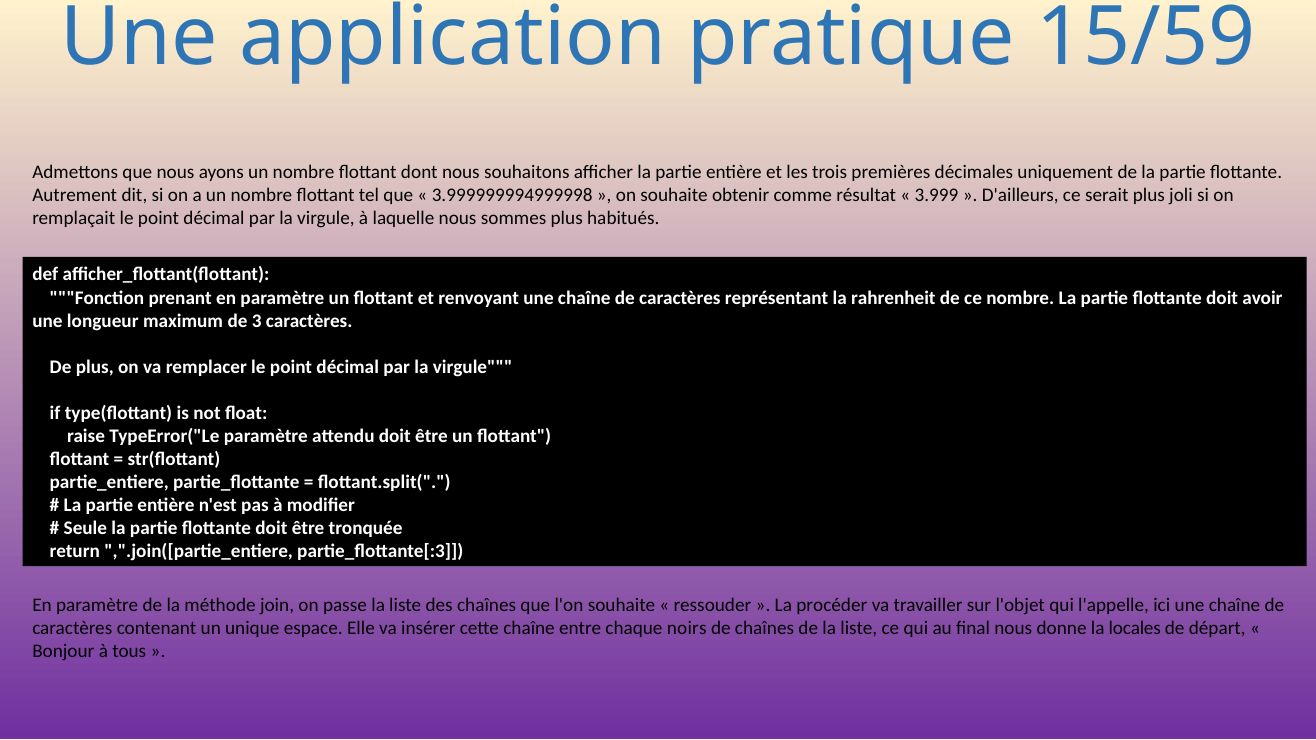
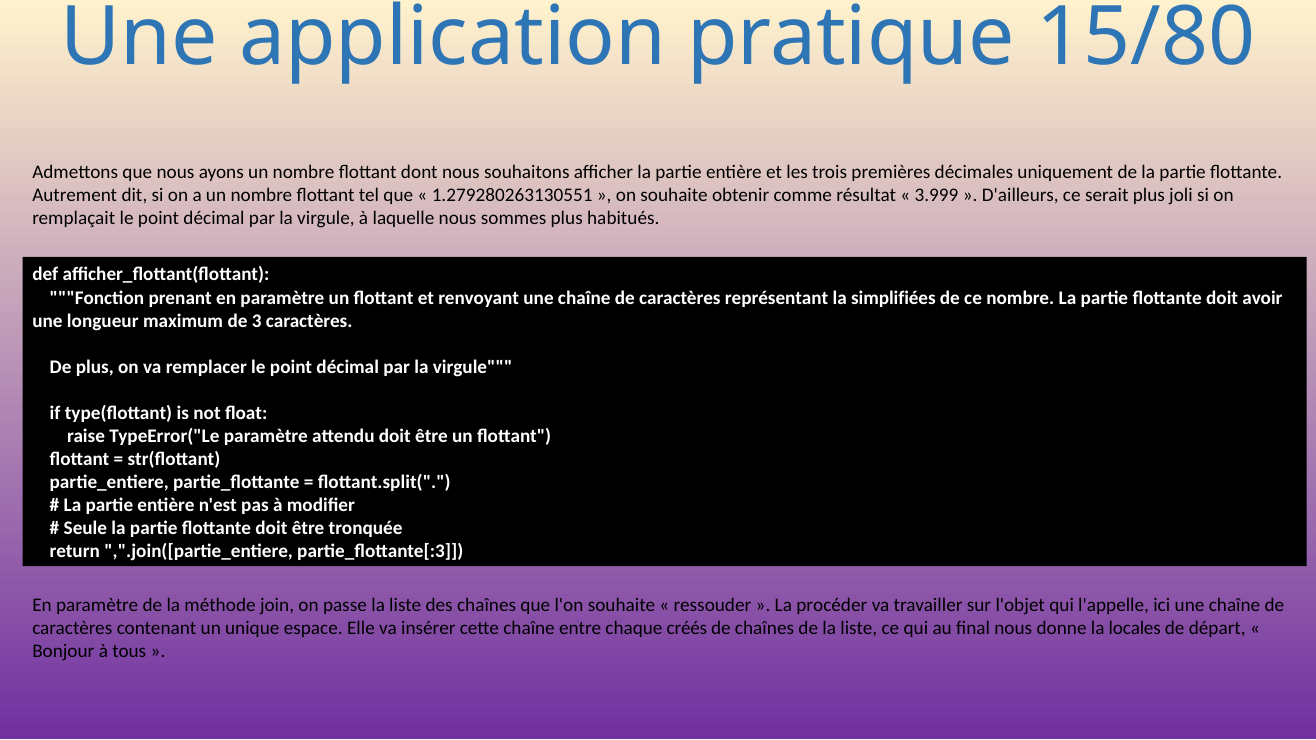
15/59: 15/59 -> 15/80
3.999999994999998: 3.999999994999998 -> 1.279280263130551
rahrenheit: rahrenheit -> simplifiées
noirs: noirs -> créés
